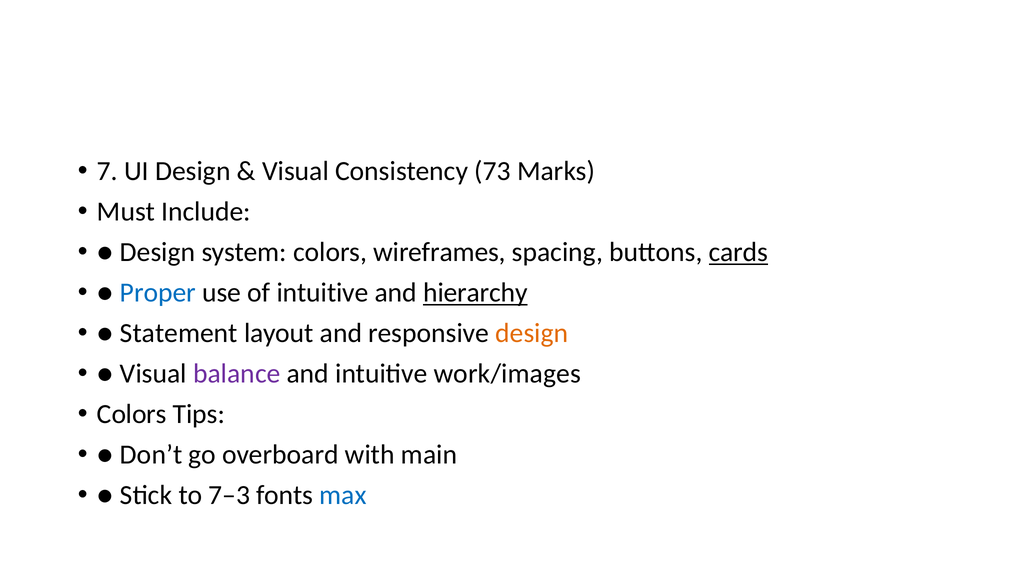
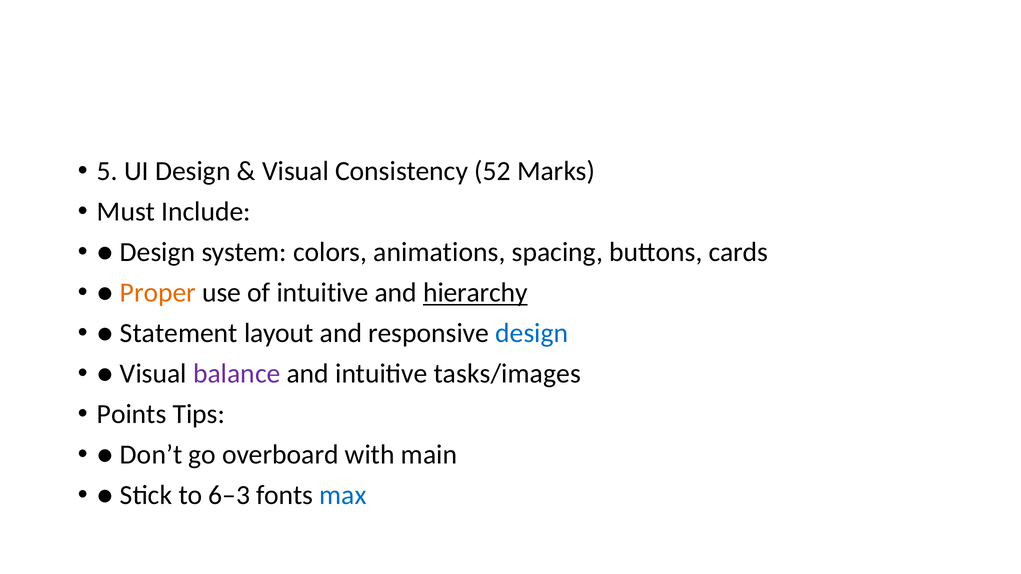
7: 7 -> 5
73: 73 -> 52
wireframes: wireframes -> animations
cards underline: present -> none
Proper colour: blue -> orange
design at (532, 333) colour: orange -> blue
work/images: work/images -> tasks/images
Colors at (132, 414): Colors -> Points
7–3: 7–3 -> 6–3
